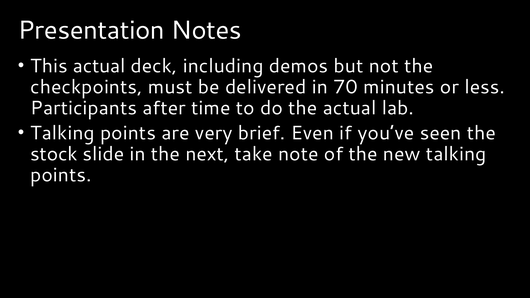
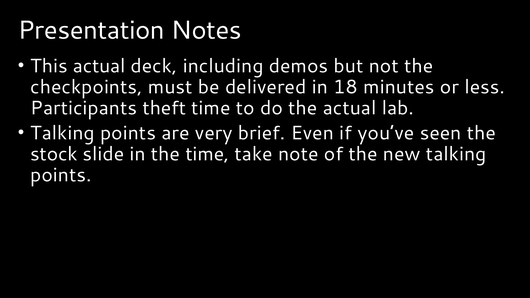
70: 70 -> 18
after: after -> theft
the next: next -> time
